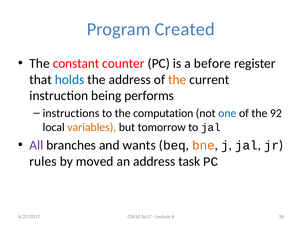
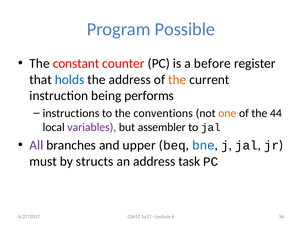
Created: Created -> Possible
computation: computation -> conventions
one colour: blue -> orange
92: 92 -> 44
variables colour: orange -> purple
tomorrow: tomorrow -> assembler
wants: wants -> upper
bne colour: orange -> blue
rules: rules -> must
moved: moved -> structs
